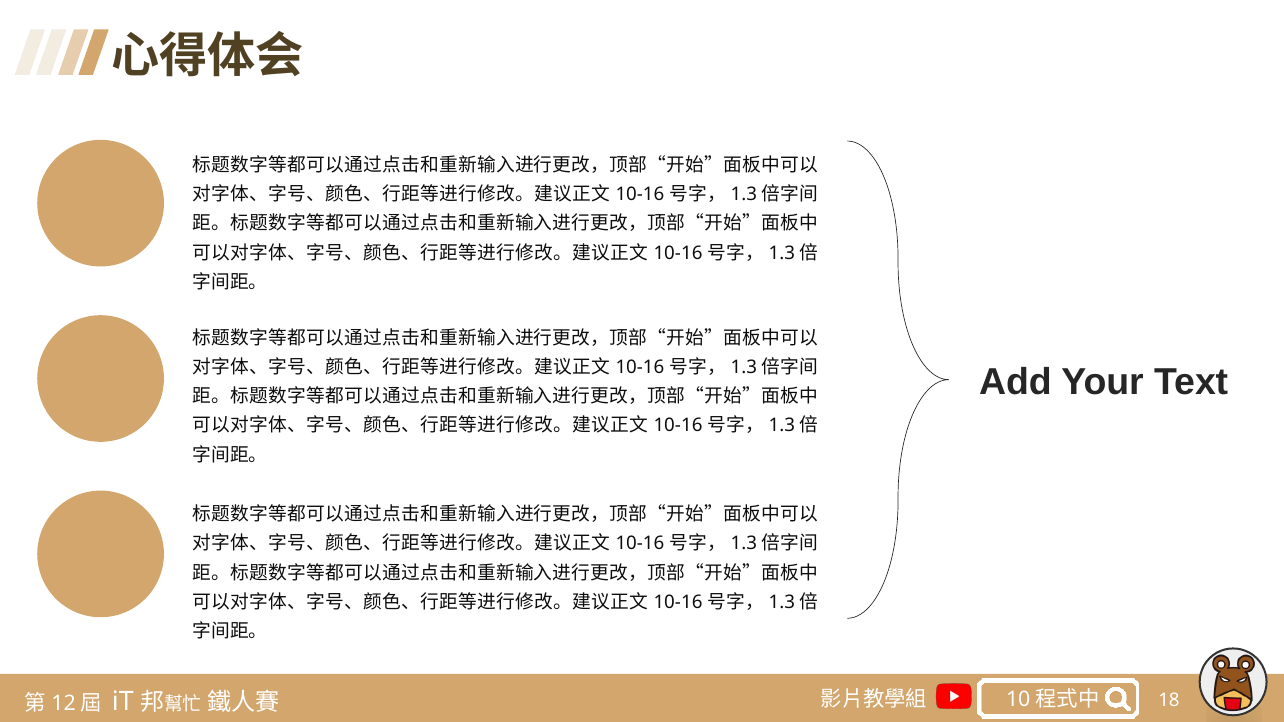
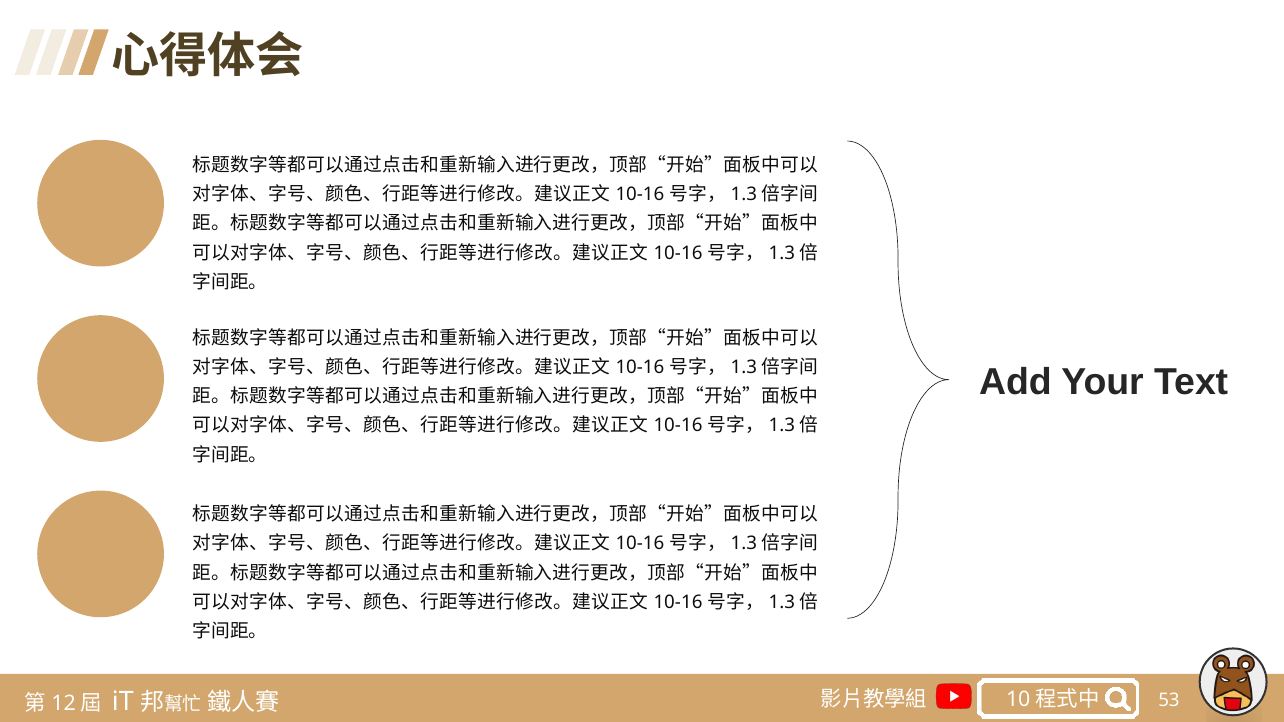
18: 18 -> 53
